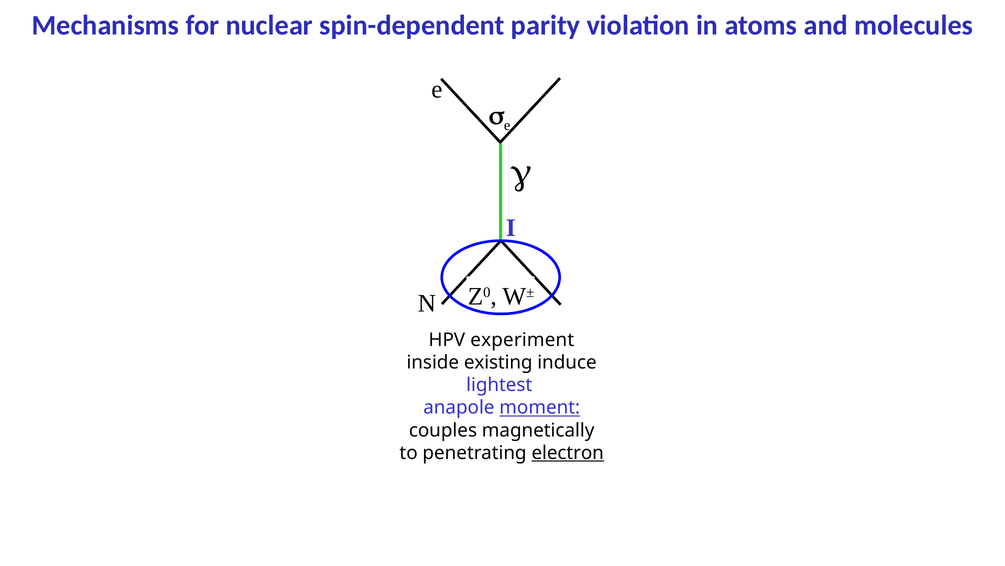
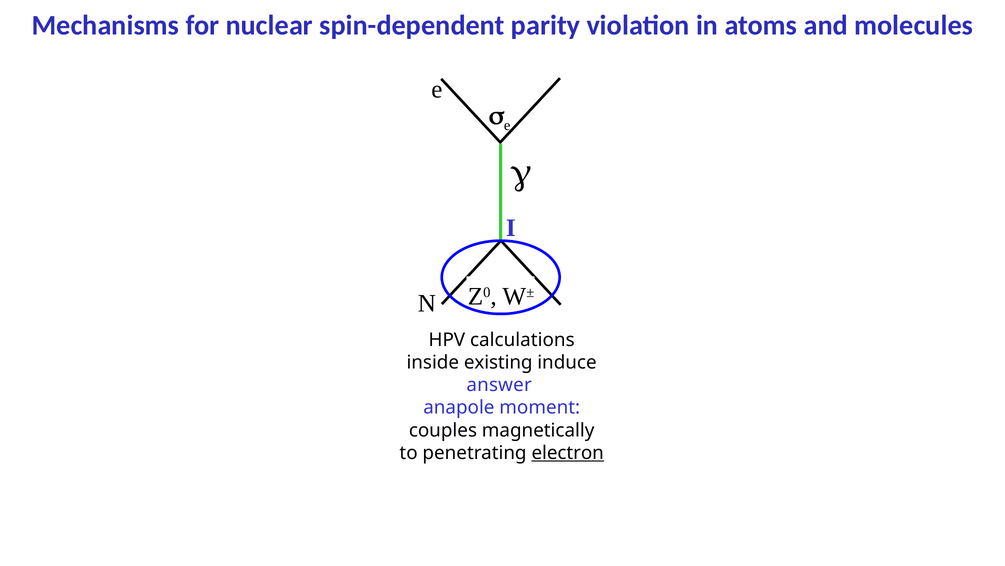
experiment: experiment -> calculations
lightest: lightest -> answer
moment underline: present -> none
